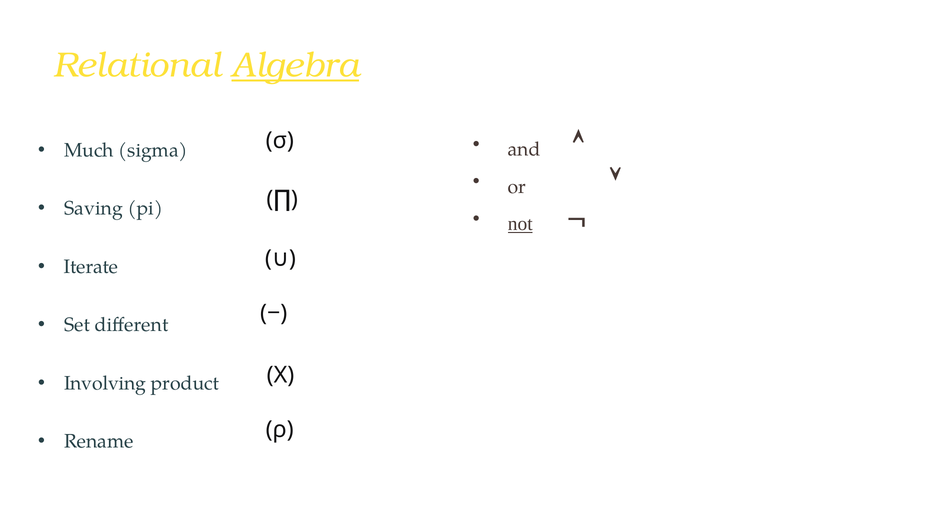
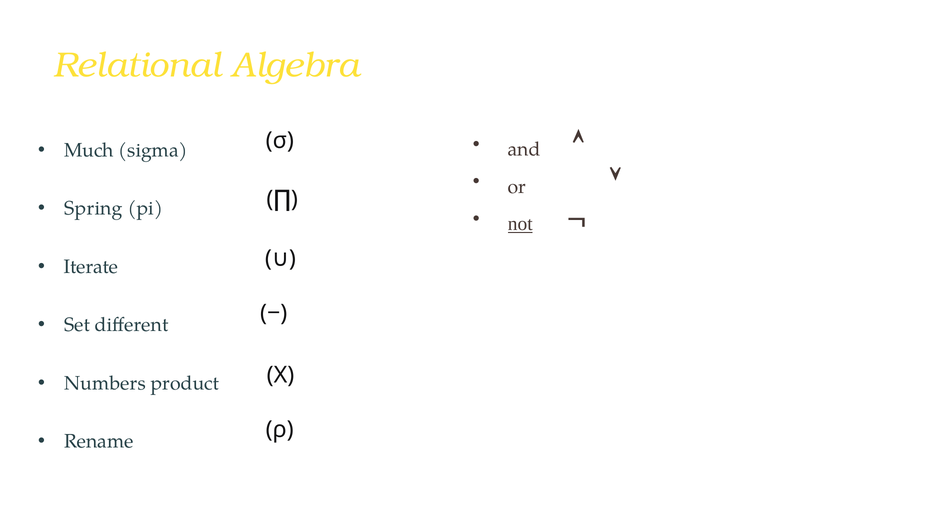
Algebra underline: present -> none
Saving: Saving -> Spring
Involving: Involving -> Numbers
